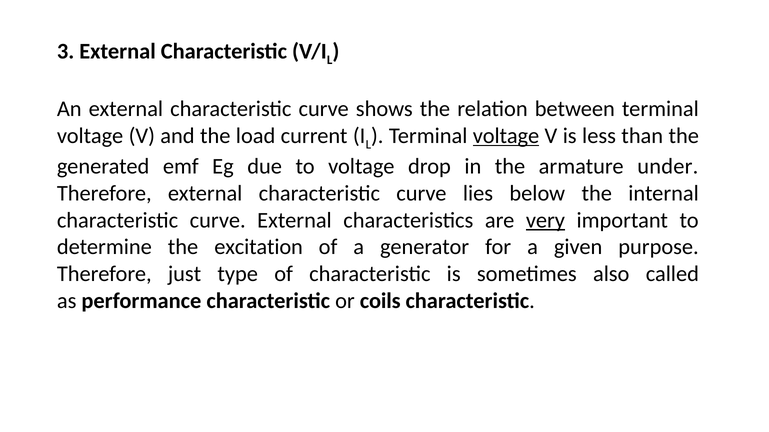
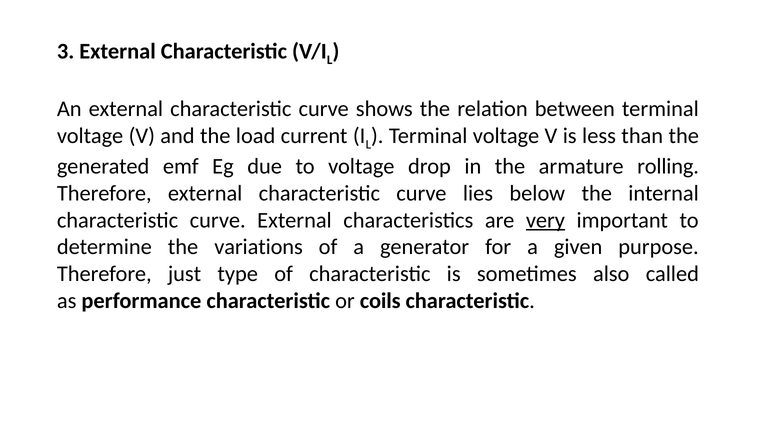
voltage at (506, 136) underline: present -> none
under: under -> rolling
excitation: excitation -> variations
